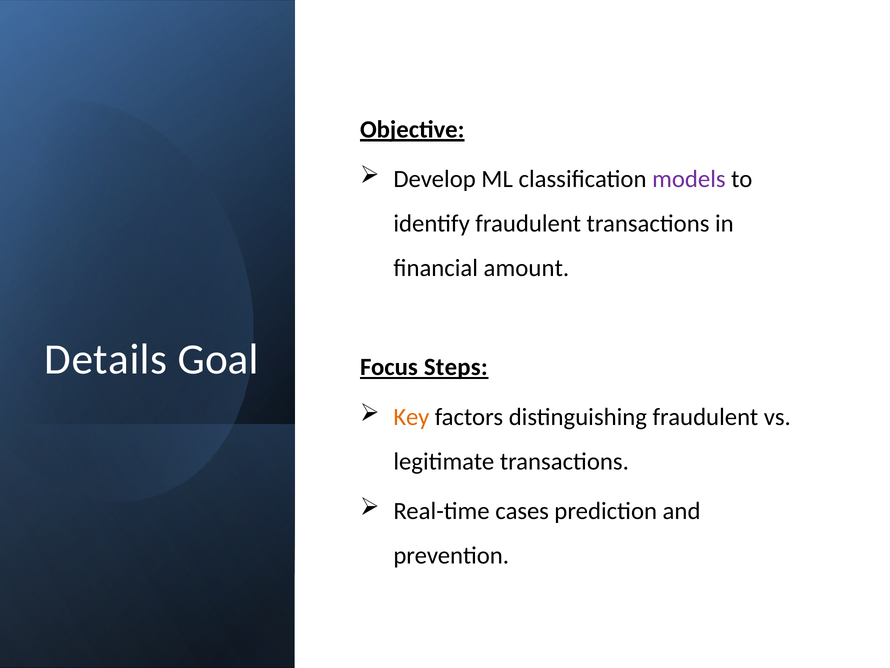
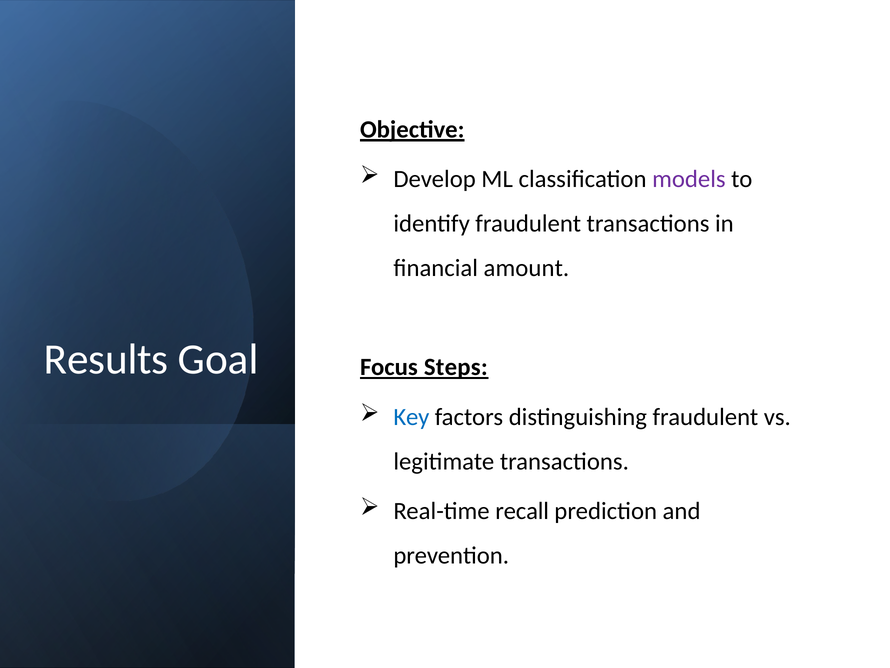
Details: Details -> Results
Key colour: orange -> blue
cases: cases -> recall
